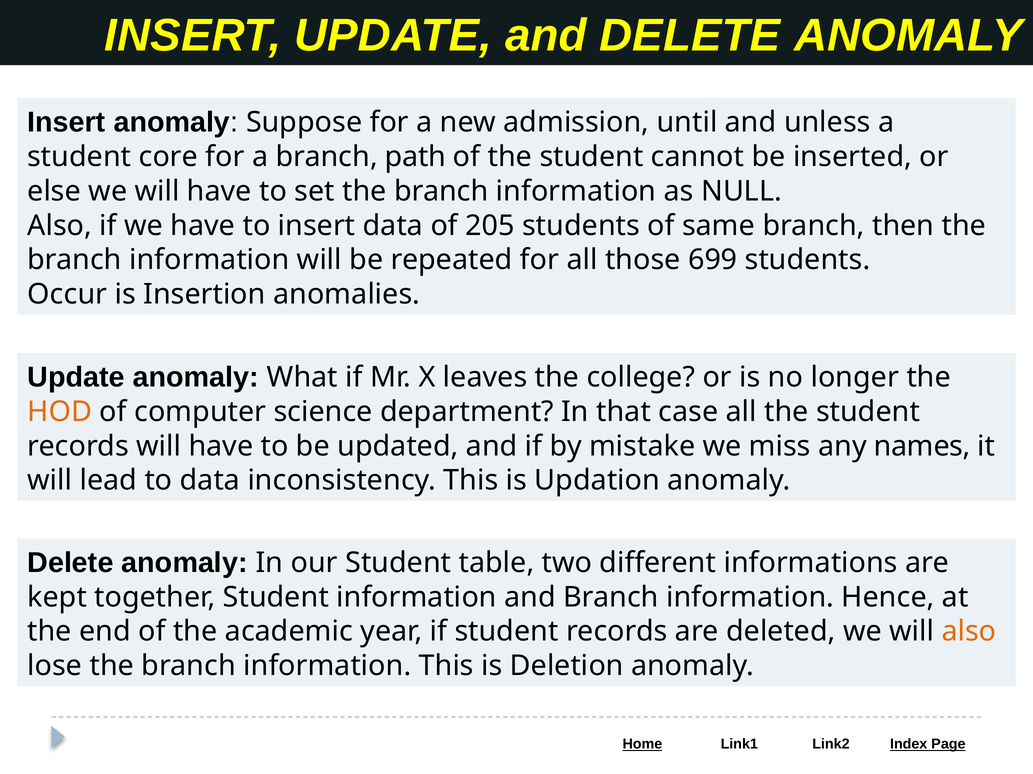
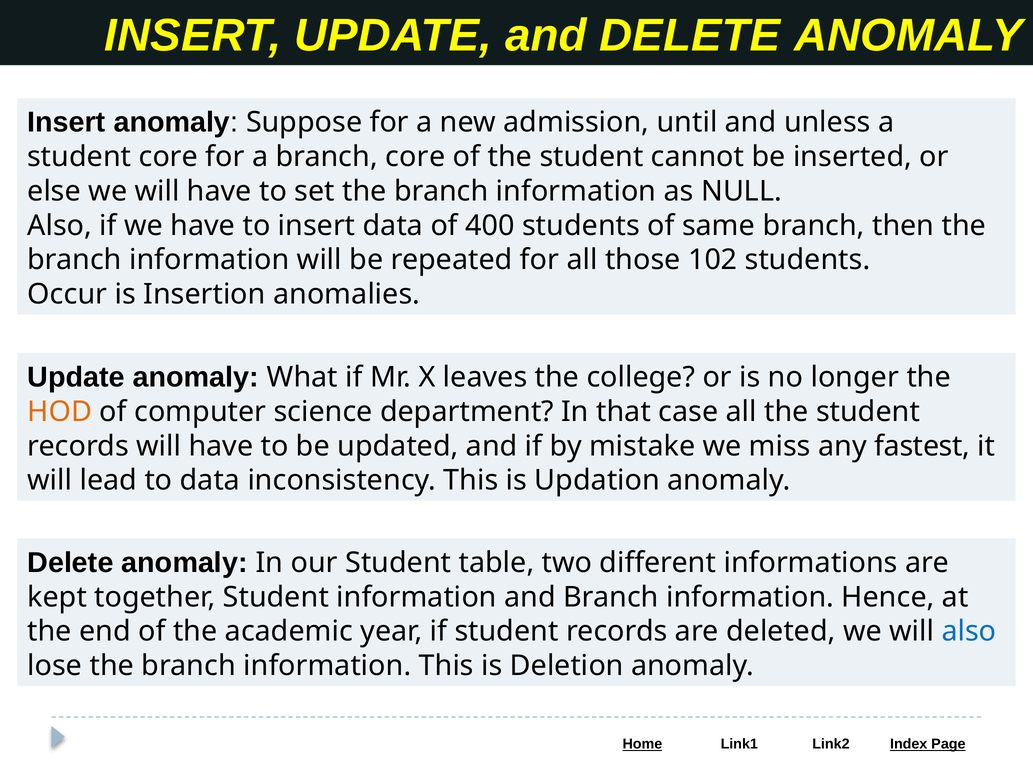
branch path: path -> core
205: 205 -> 400
699: 699 -> 102
names: names -> fastest
also at (969, 632) colour: orange -> blue
